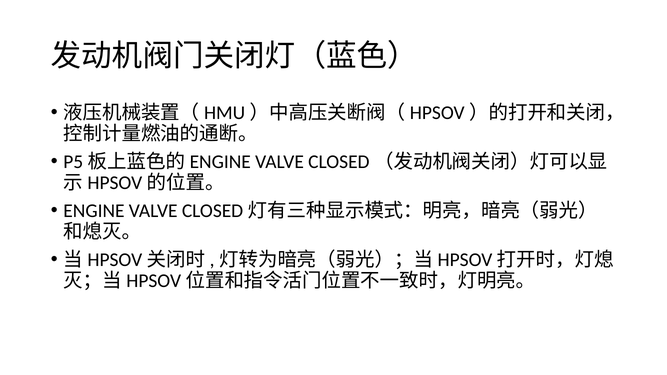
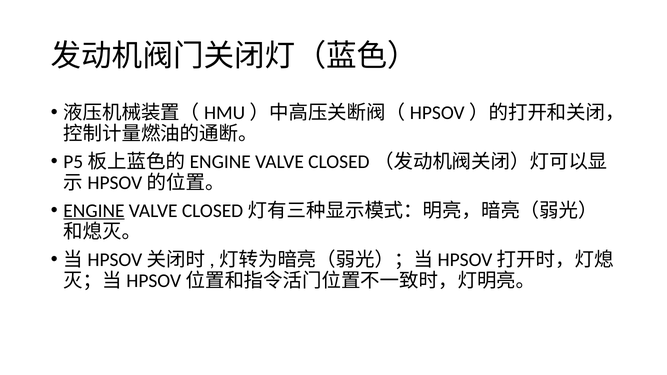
ENGINE underline: none -> present
